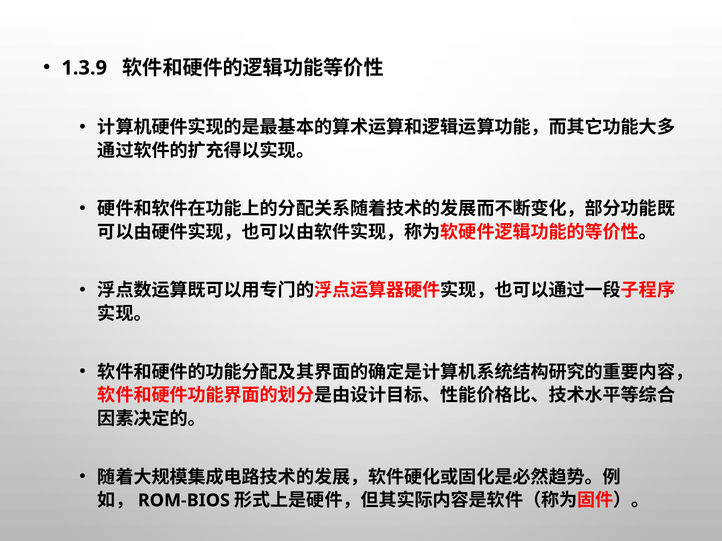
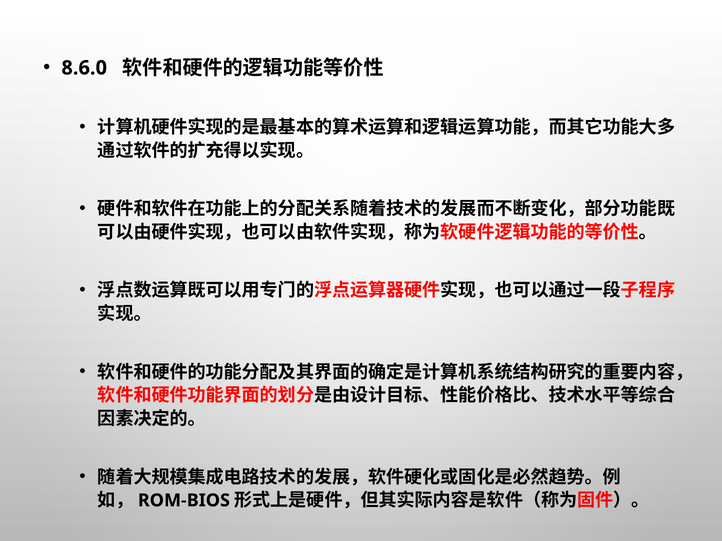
1.3.9: 1.3.9 -> 8.6.0
